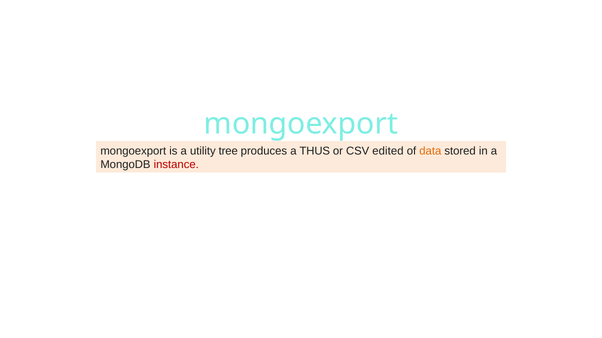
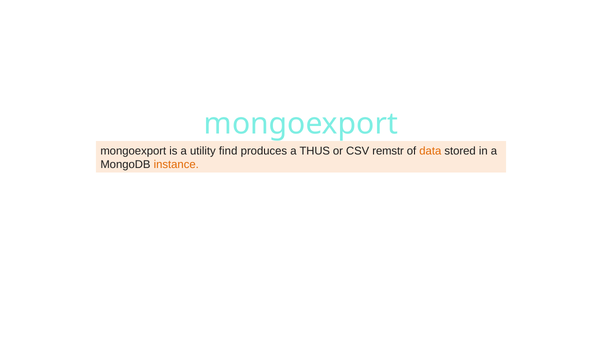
tree: tree -> find
edited: edited -> remstr
instance colour: red -> orange
